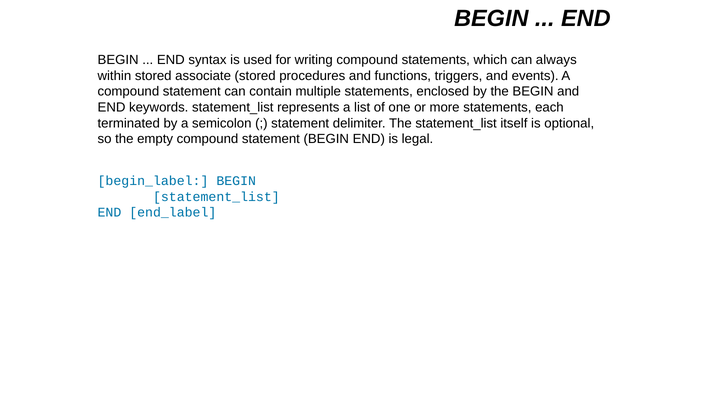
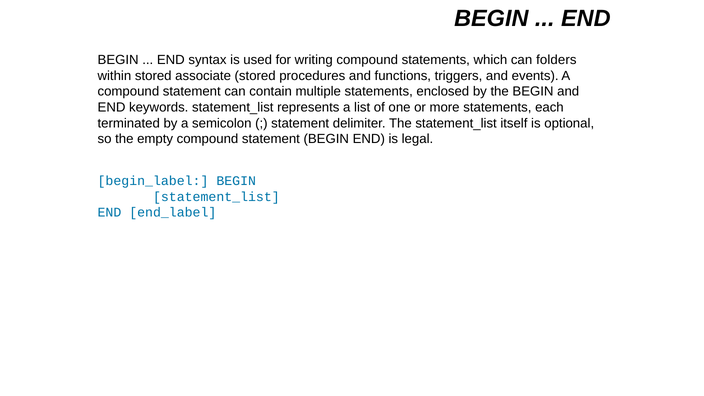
always: always -> folders
